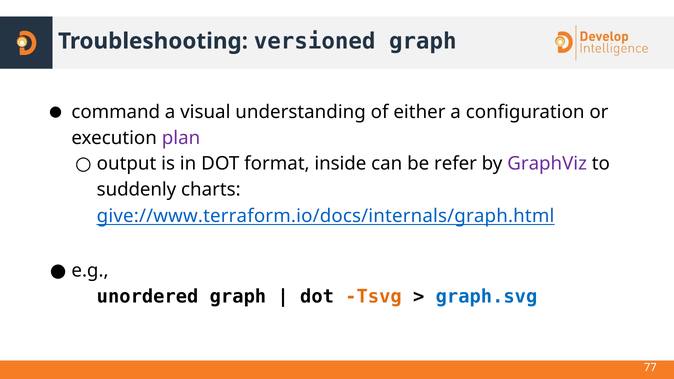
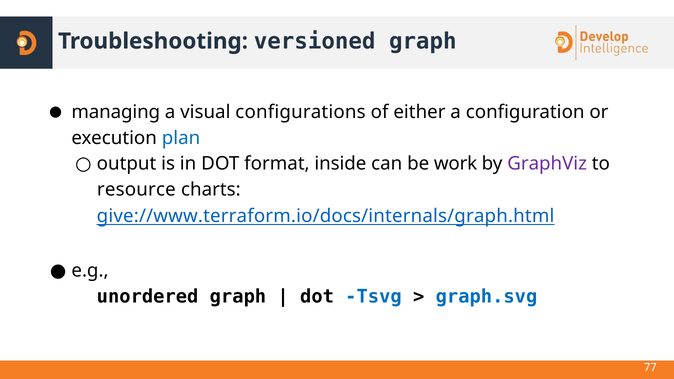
command: command -> managing
understanding: understanding -> configurations
plan colour: purple -> blue
refer: refer -> work
suddenly: suddenly -> resource
Tsvg colour: orange -> blue
